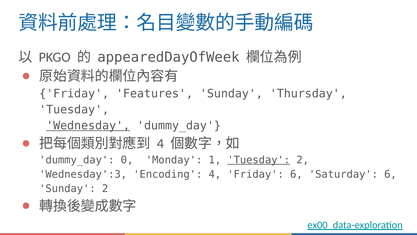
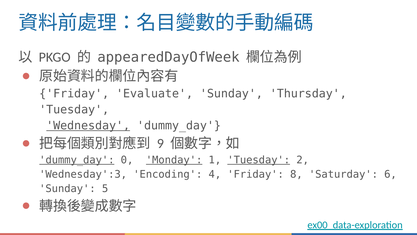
Features: Features -> Evaluate
4 at (160, 143): 4 -> 9
dummy_day at (77, 160) underline: none -> present
Monday underline: none -> present
Friday 6: 6 -> 8
Sunday 2: 2 -> 5
